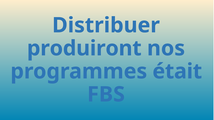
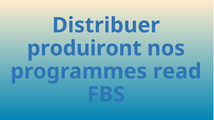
était: était -> read
